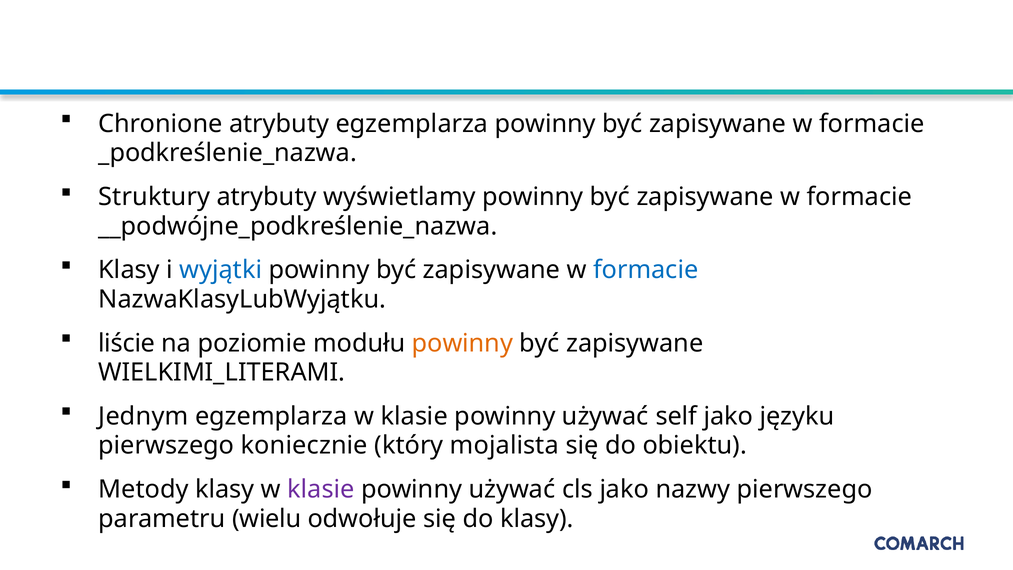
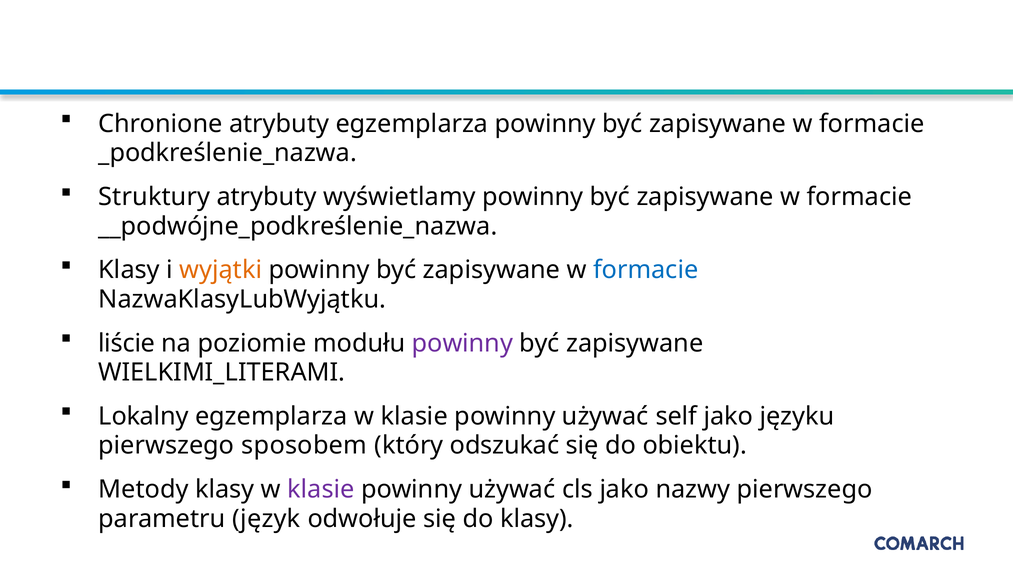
wyjątki colour: blue -> orange
powinny at (462, 343) colour: orange -> purple
Jednym: Jednym -> Lokalny
koniecznie: koniecznie -> sposobem
mojalista: mojalista -> odszukać
wielu: wielu -> język
